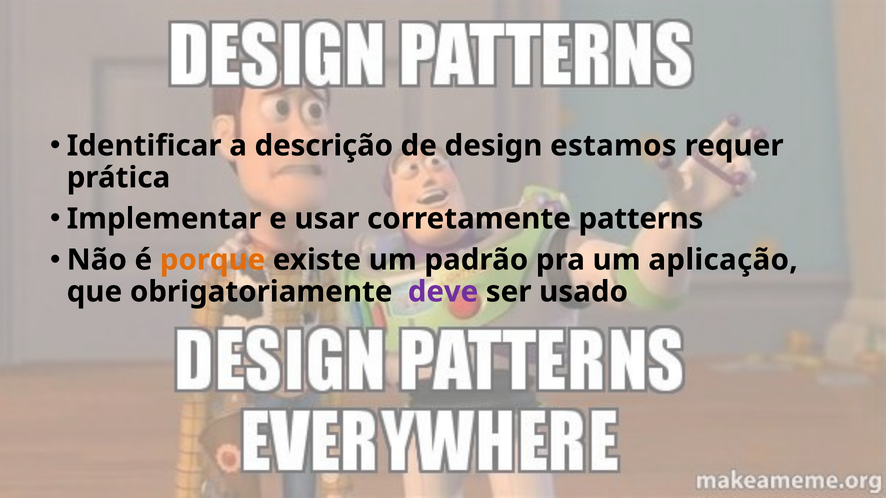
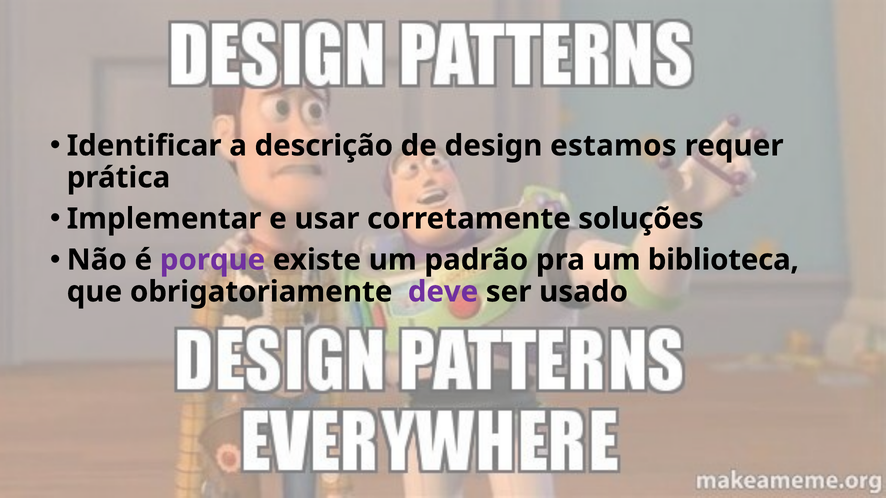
patterns: patterns -> soluções
porque colour: orange -> purple
aplicação: aplicação -> biblioteca
